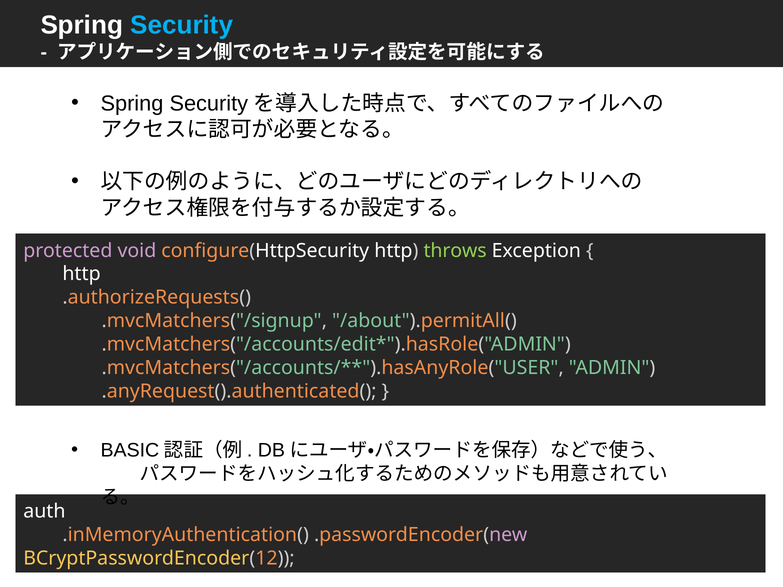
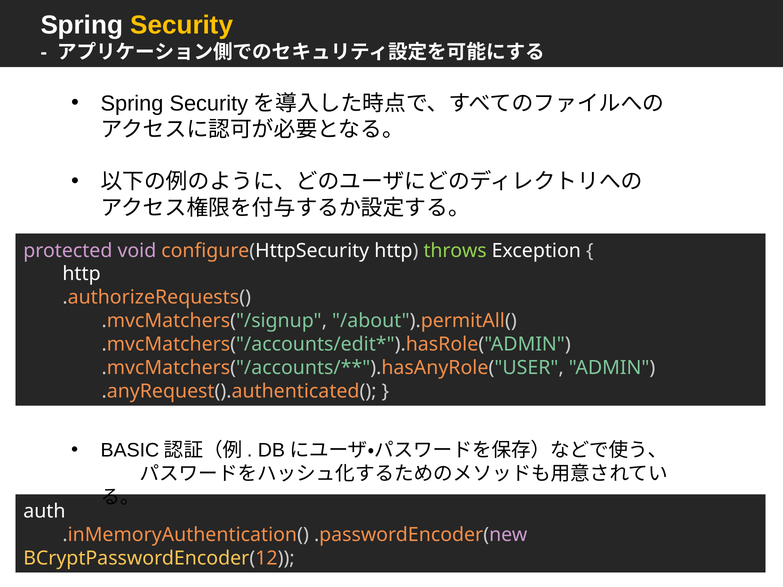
Security colour: light blue -> yellow
